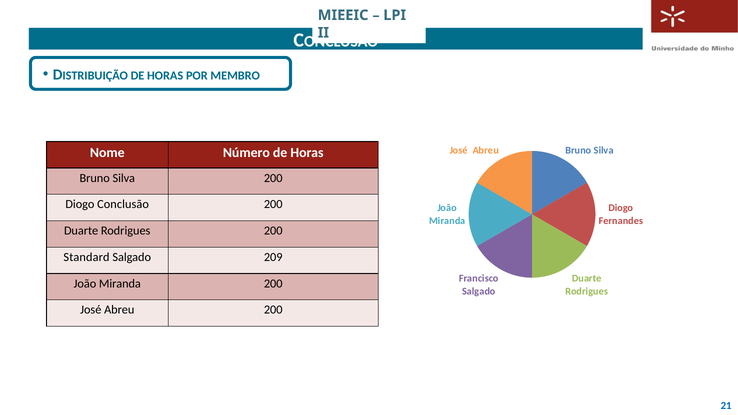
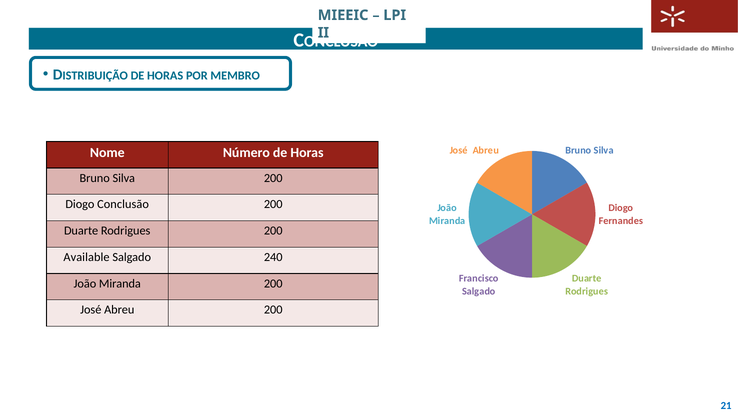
Standard: Standard -> Available
209: 209 -> 240
